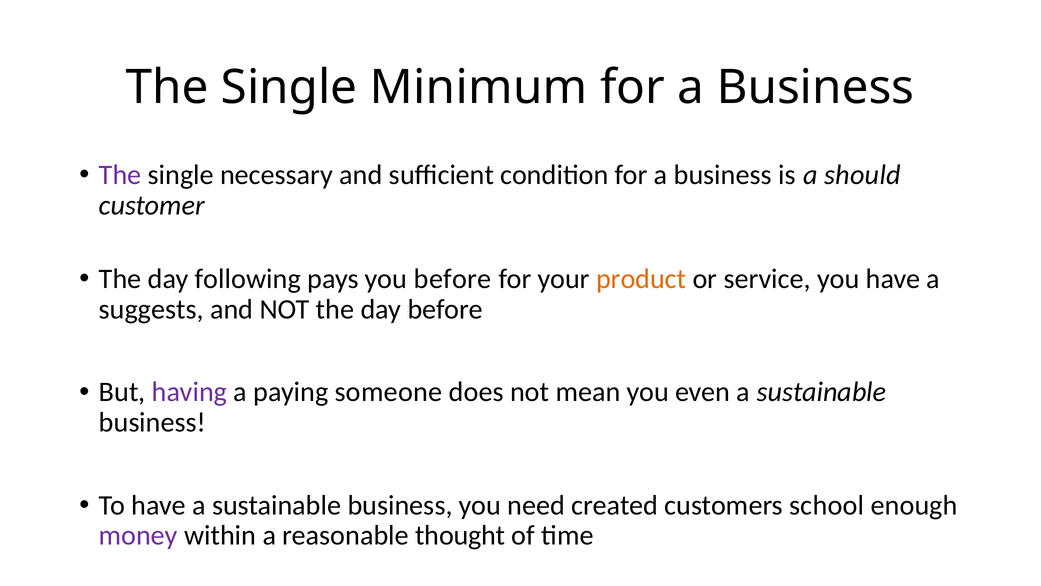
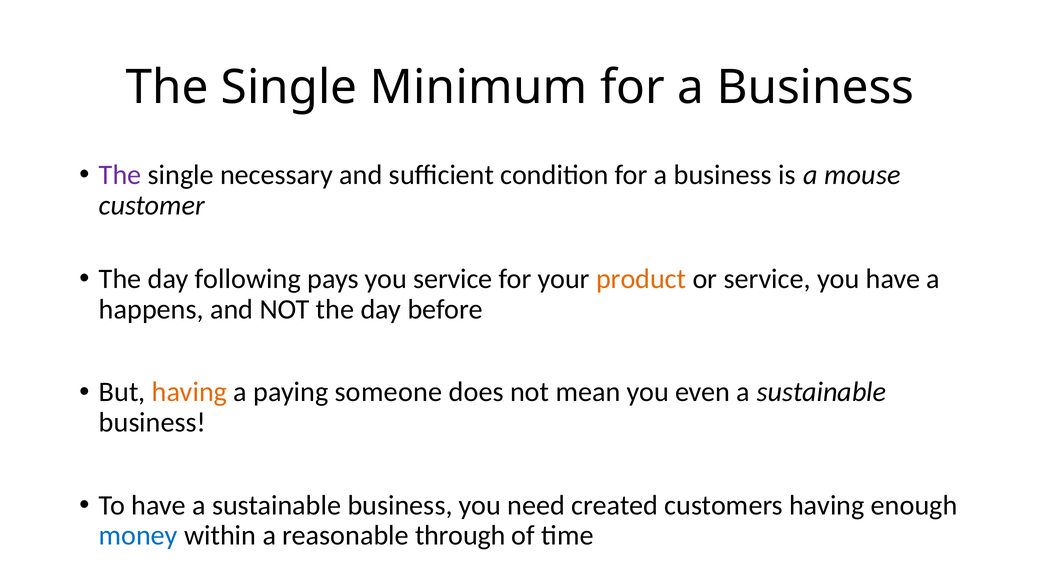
should: should -> mouse
you before: before -> service
suggests: suggests -> happens
having at (189, 392) colour: purple -> orange
customers school: school -> having
money colour: purple -> blue
thought: thought -> through
